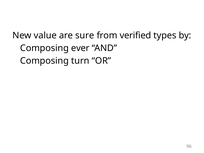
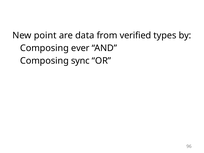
value: value -> point
sure: sure -> data
turn: turn -> sync
